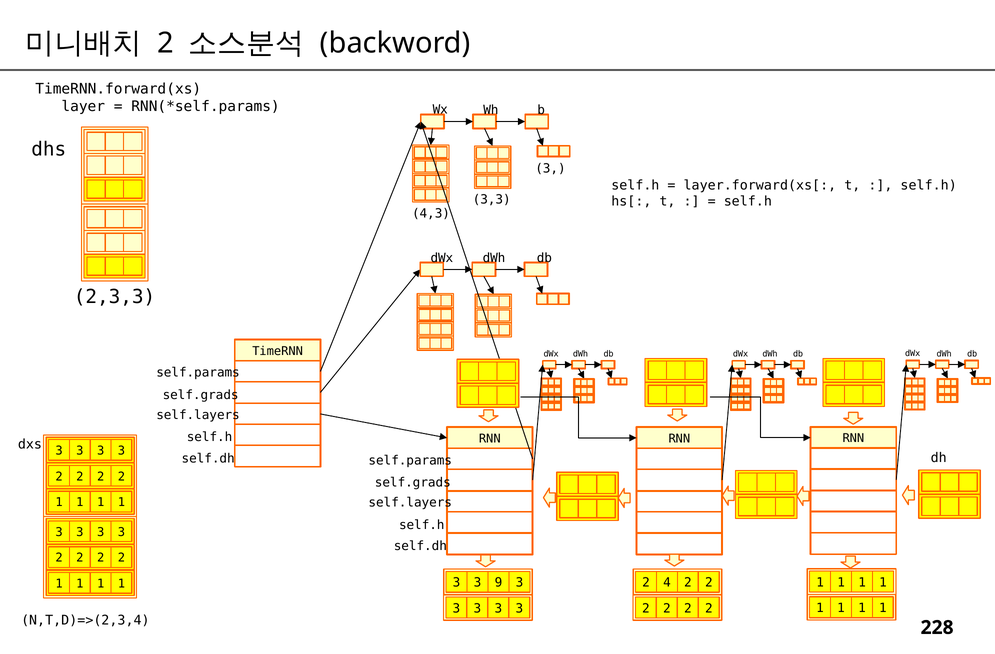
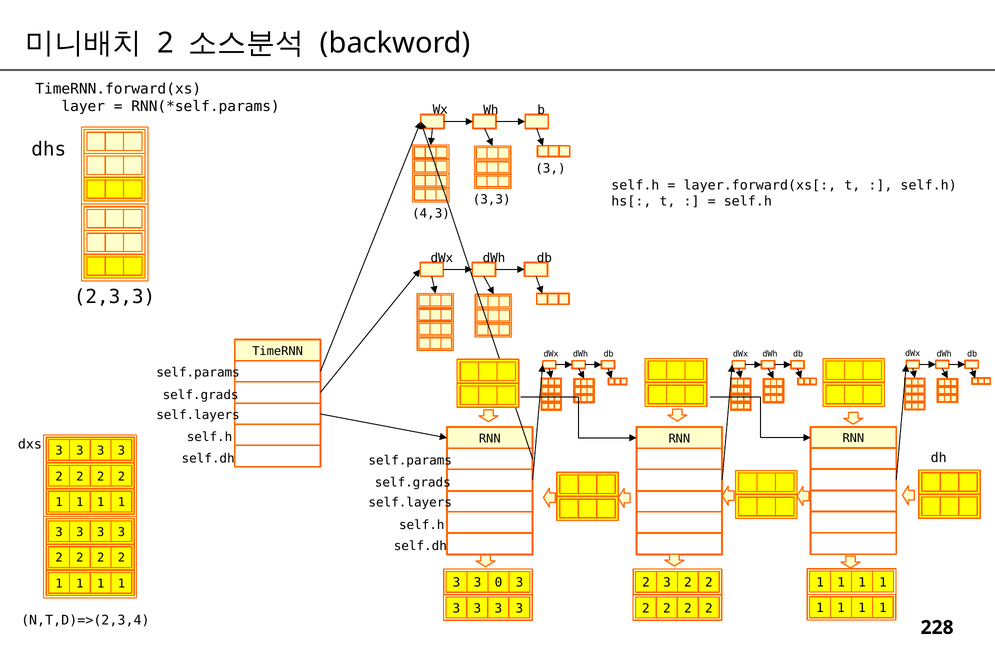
9: 9 -> 0
2 4: 4 -> 3
